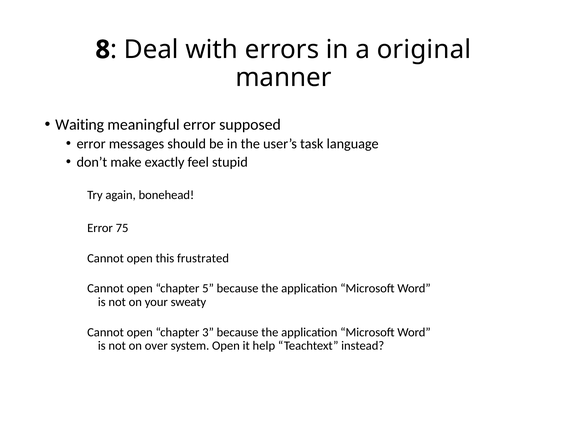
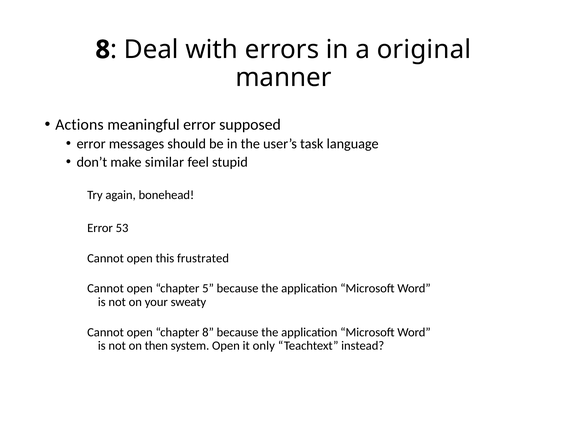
Waiting: Waiting -> Actions
exactly: exactly -> similar
75: 75 -> 53
chapter 3: 3 -> 8
over: over -> then
help: help -> only
